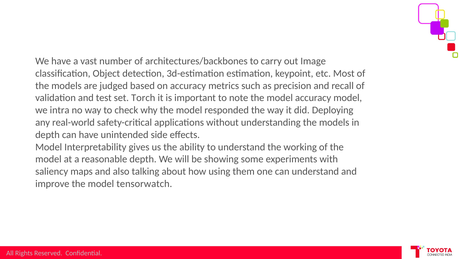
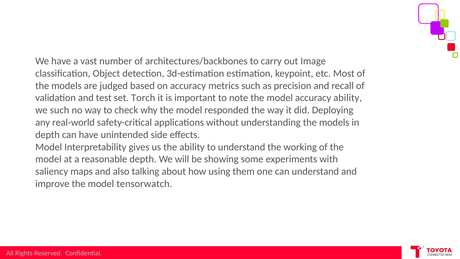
accuracy model: model -> ability
we intra: intra -> such
